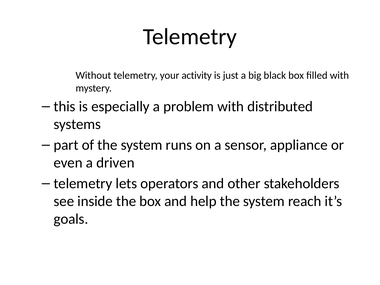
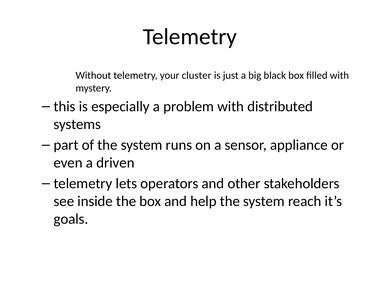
activity: activity -> cluster
